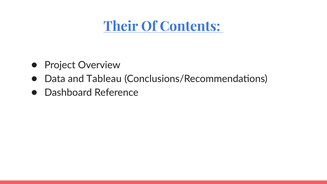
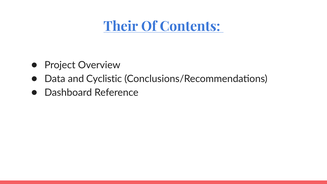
Tableau: Tableau -> Cyclistic
